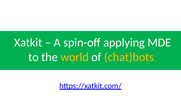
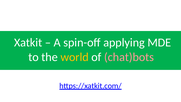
chat)bots colour: yellow -> pink
